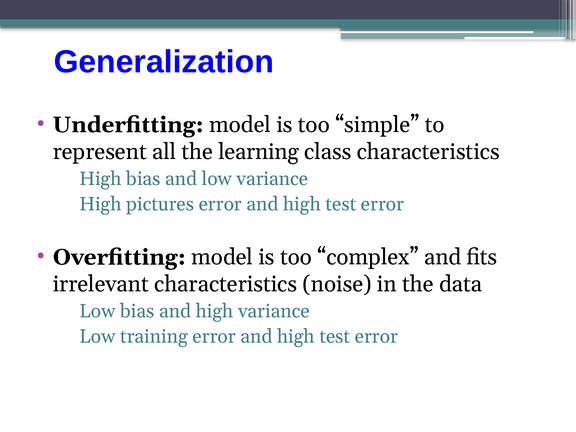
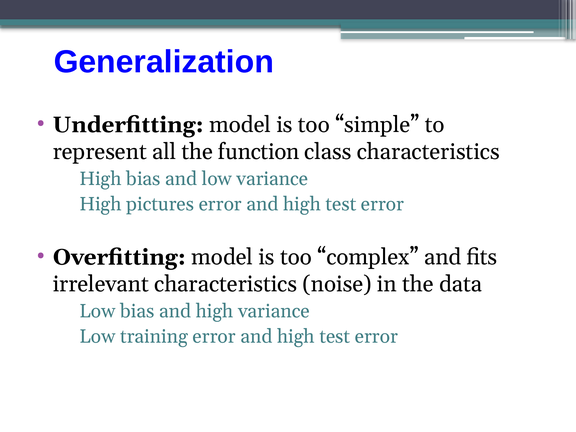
learning: learning -> function
